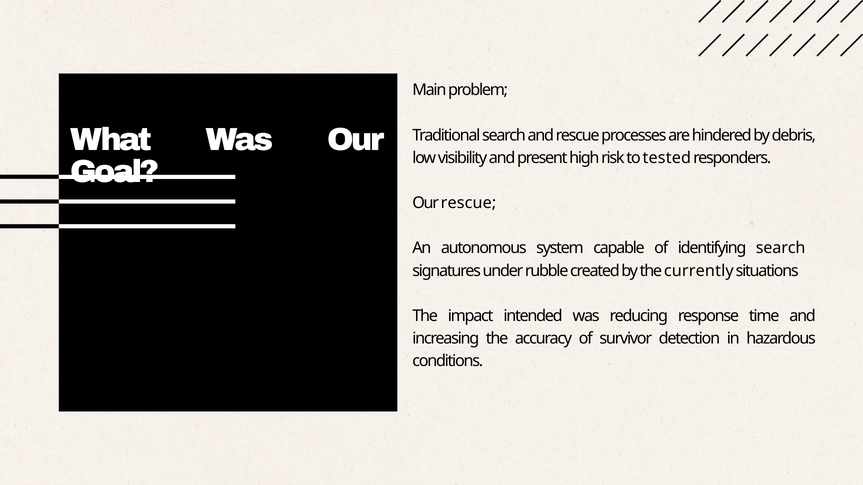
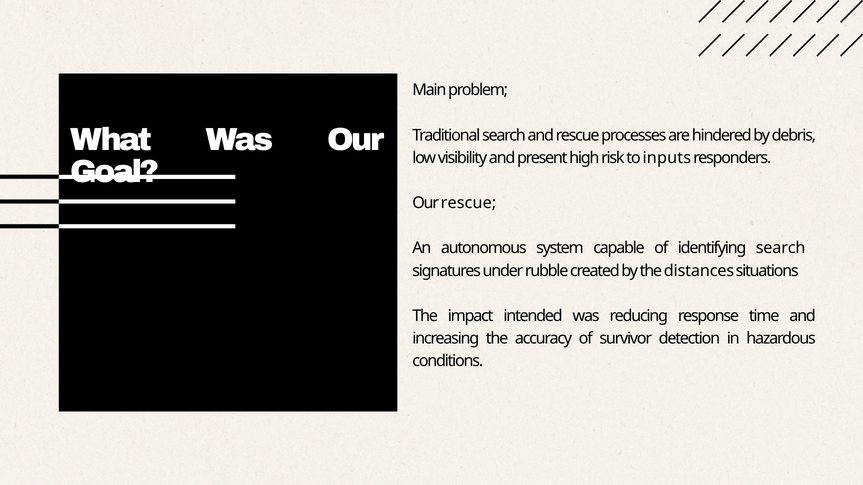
tested: tested -> inputs
currently: currently -> distances
